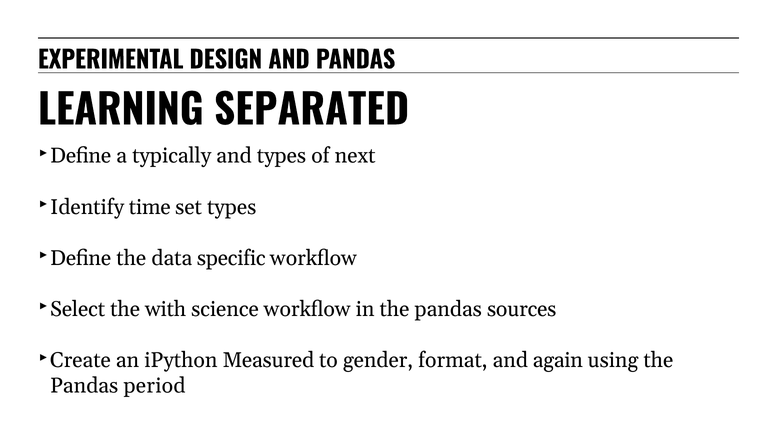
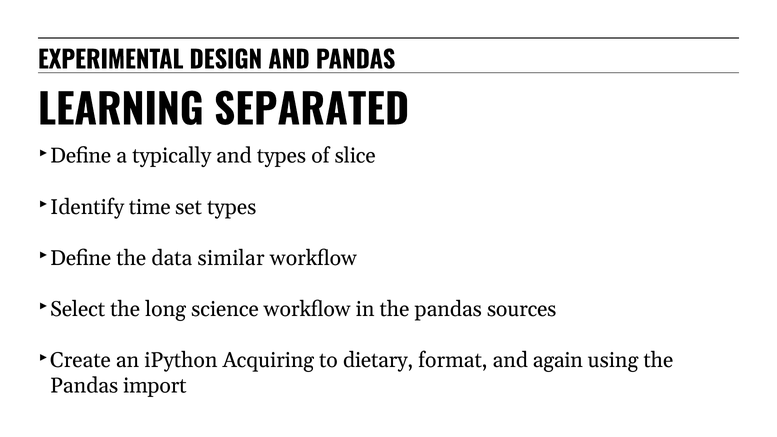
next: next -> slice
specific: specific -> similar
with: with -> long
Measured: Measured -> Acquiring
gender: gender -> dietary
period: period -> import
